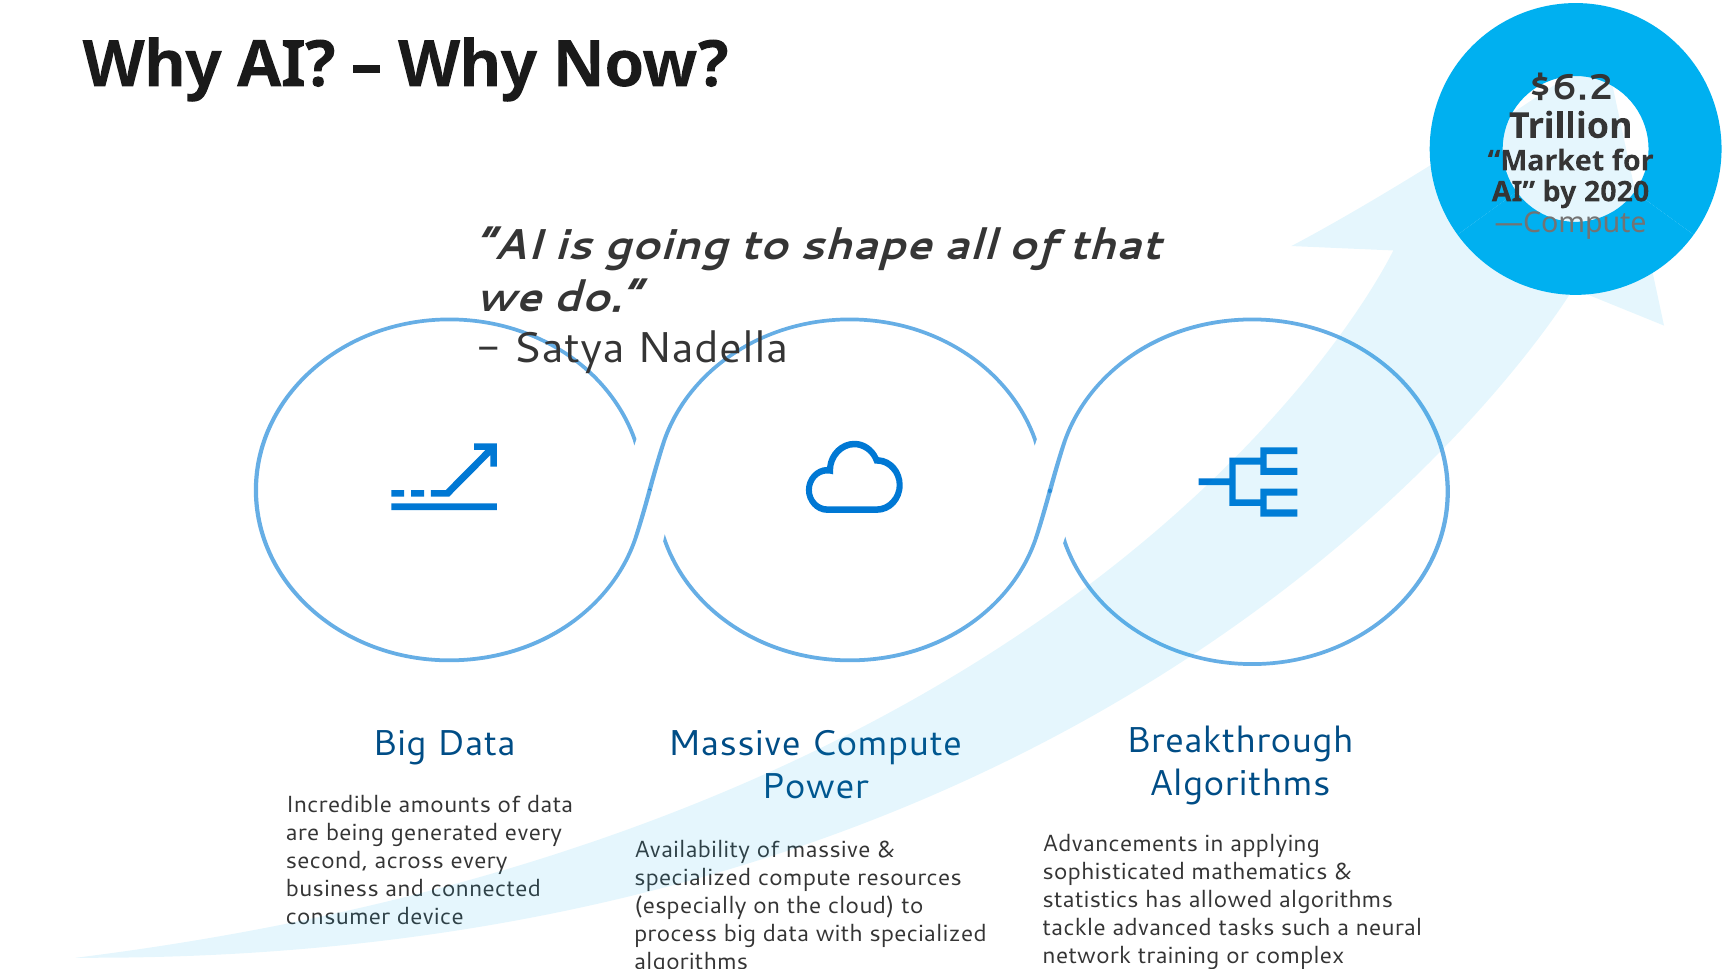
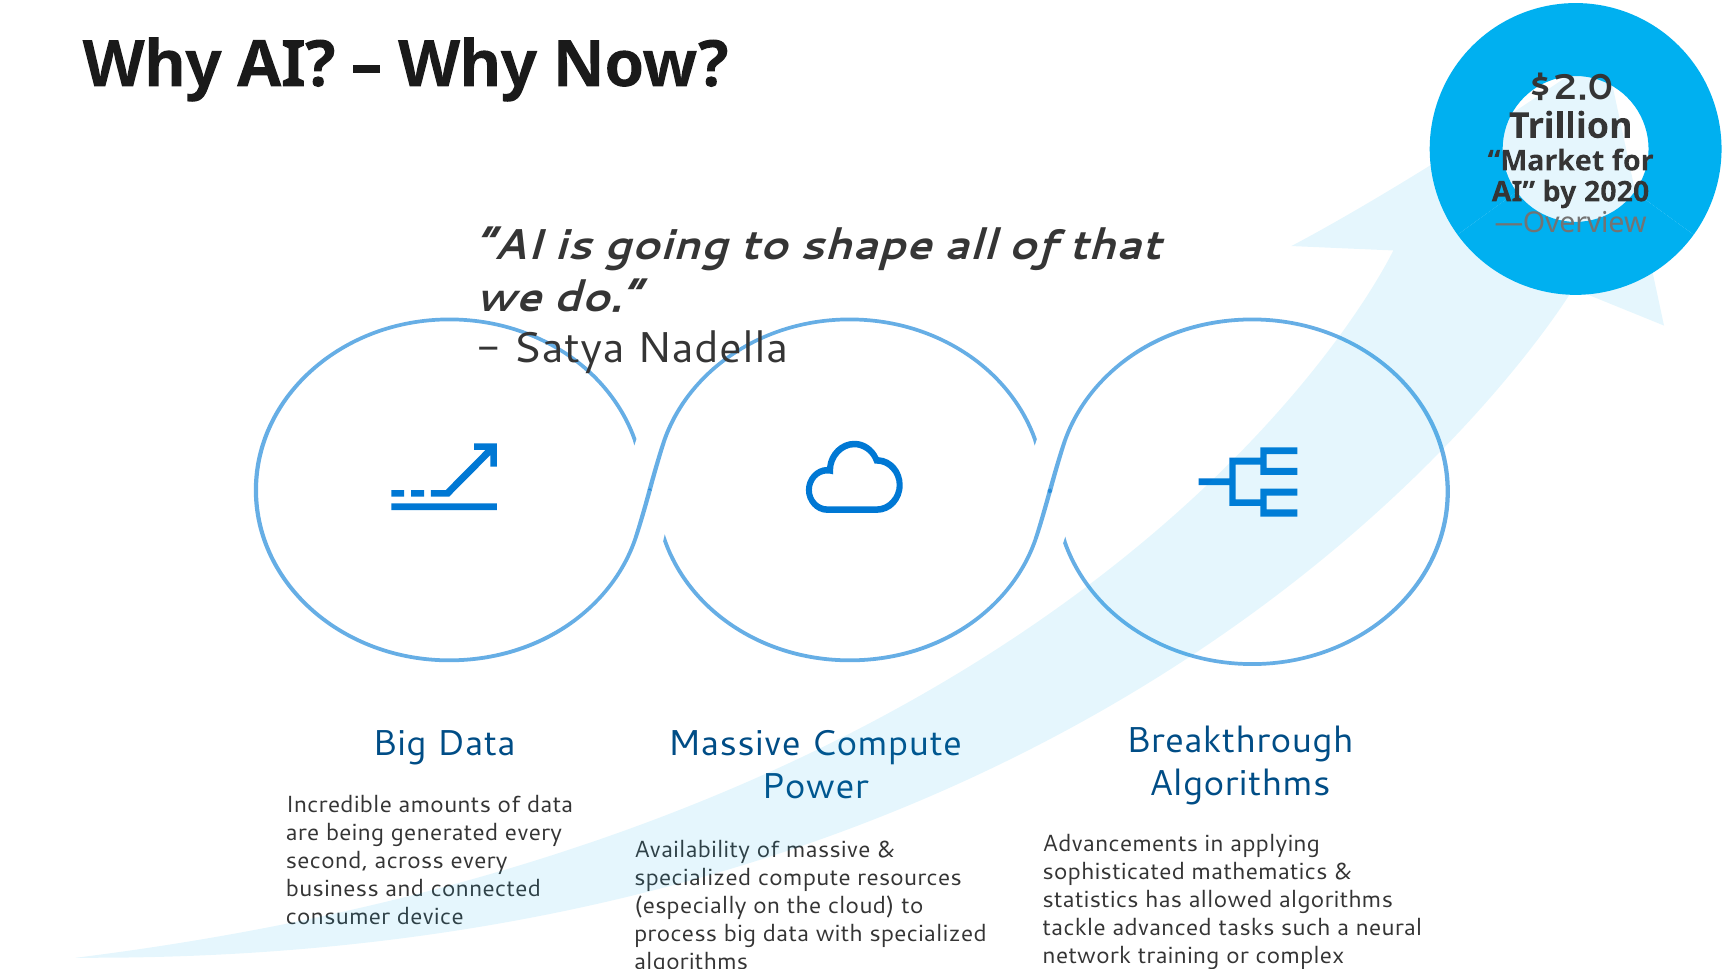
$6.2: $6.2 -> $2.0
—Compute: —Compute -> —Overview
